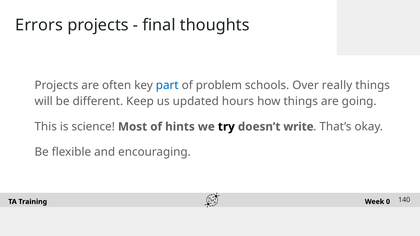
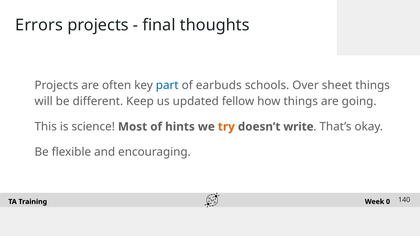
problem: problem -> earbuds
really: really -> sheet
hours: hours -> fellow
try colour: black -> orange
